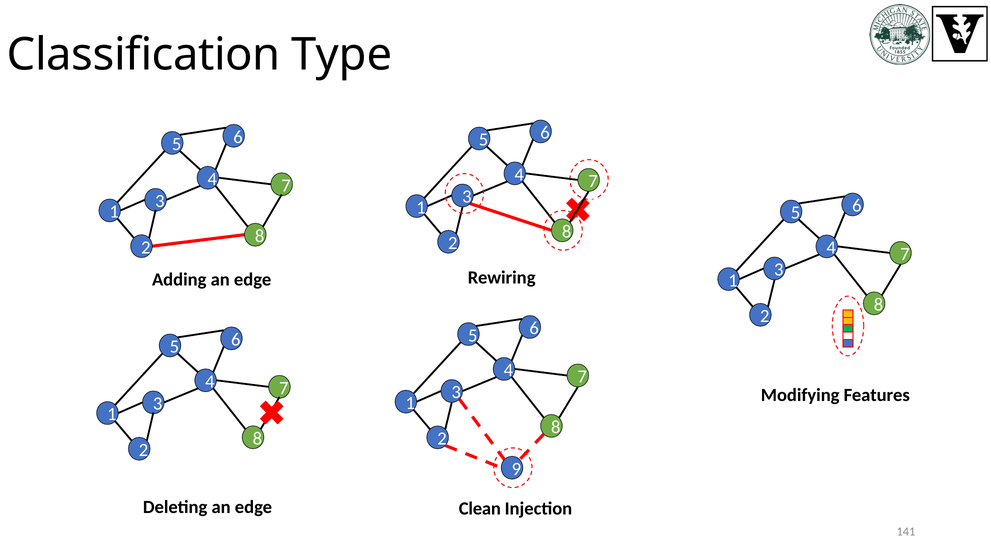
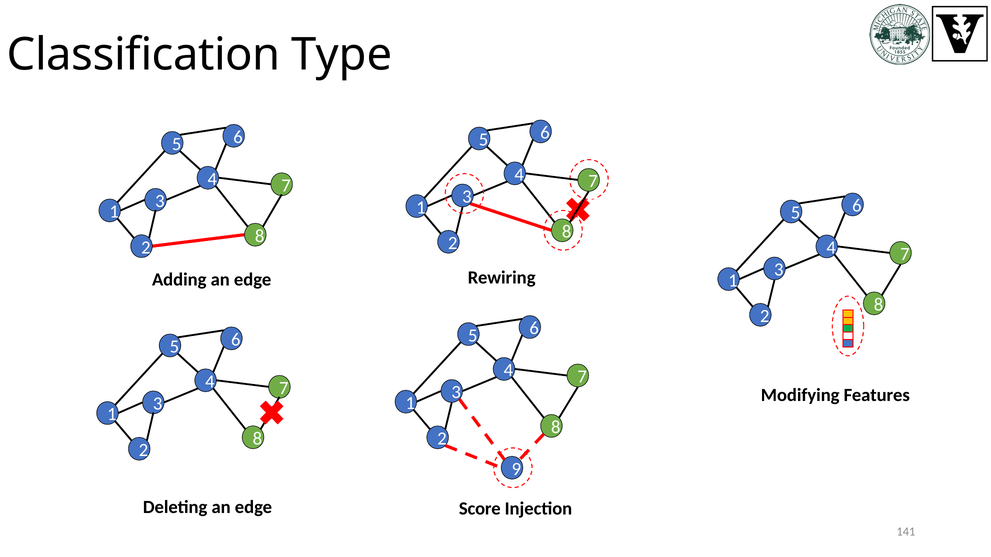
Clean: Clean -> Score
